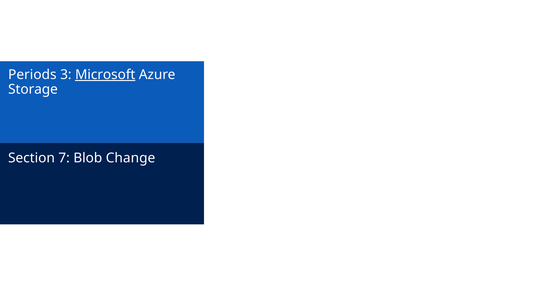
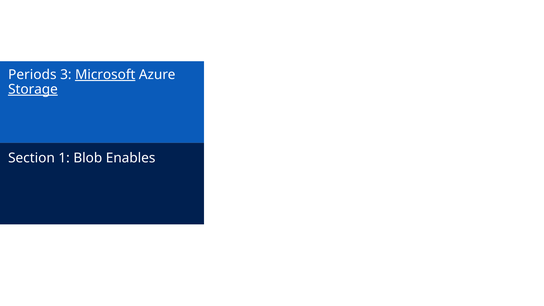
Storage underline: none -> present
7: 7 -> 1
Change: Change -> Enables
